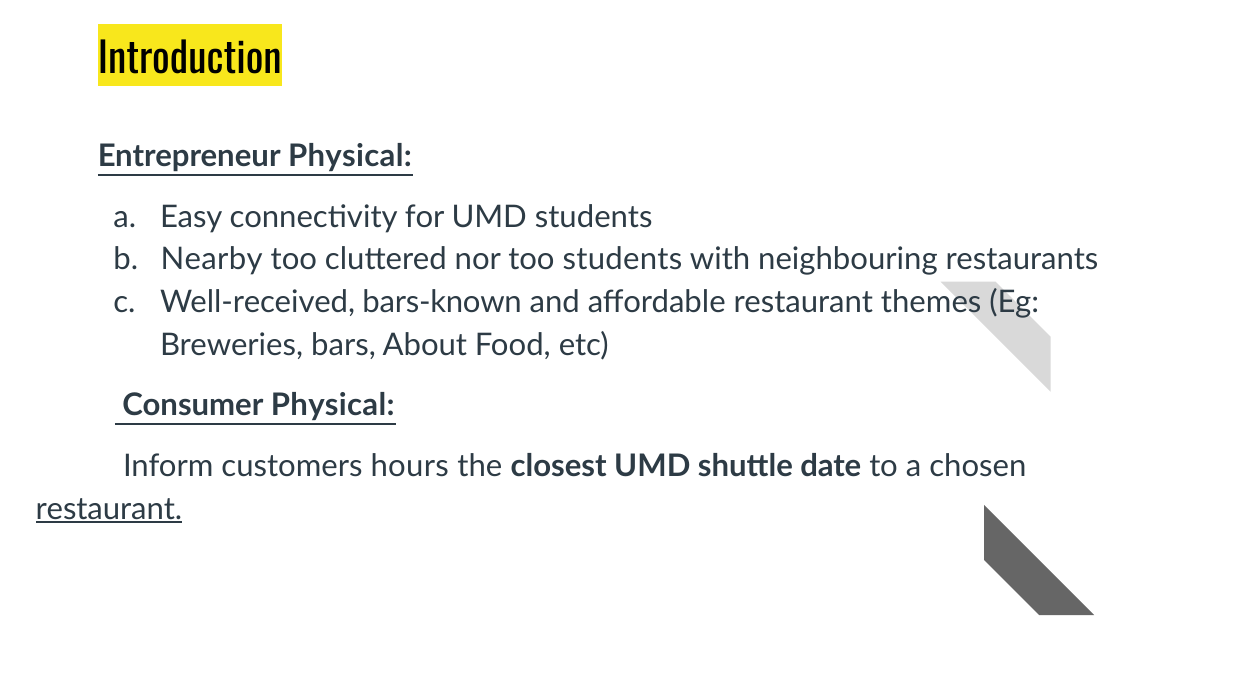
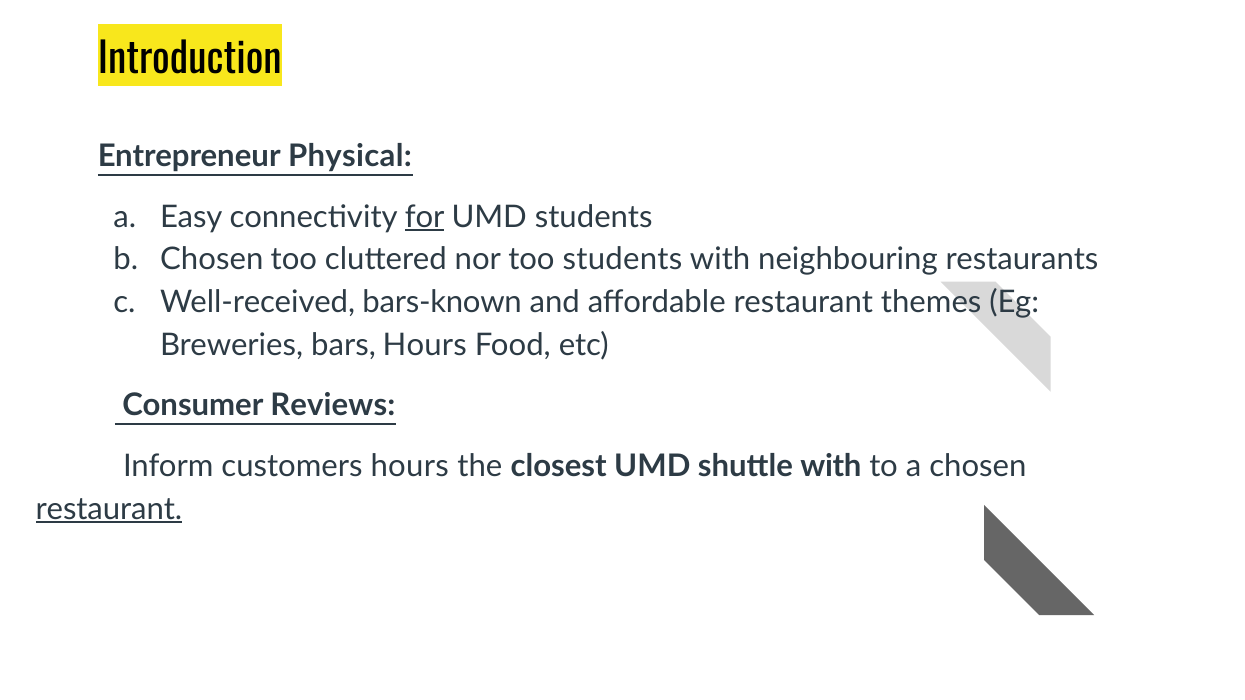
for underline: none -> present
Nearby at (212, 260): Nearby -> Chosen
bars About: About -> Hours
Consumer Physical: Physical -> Reviews
shuttle date: date -> with
